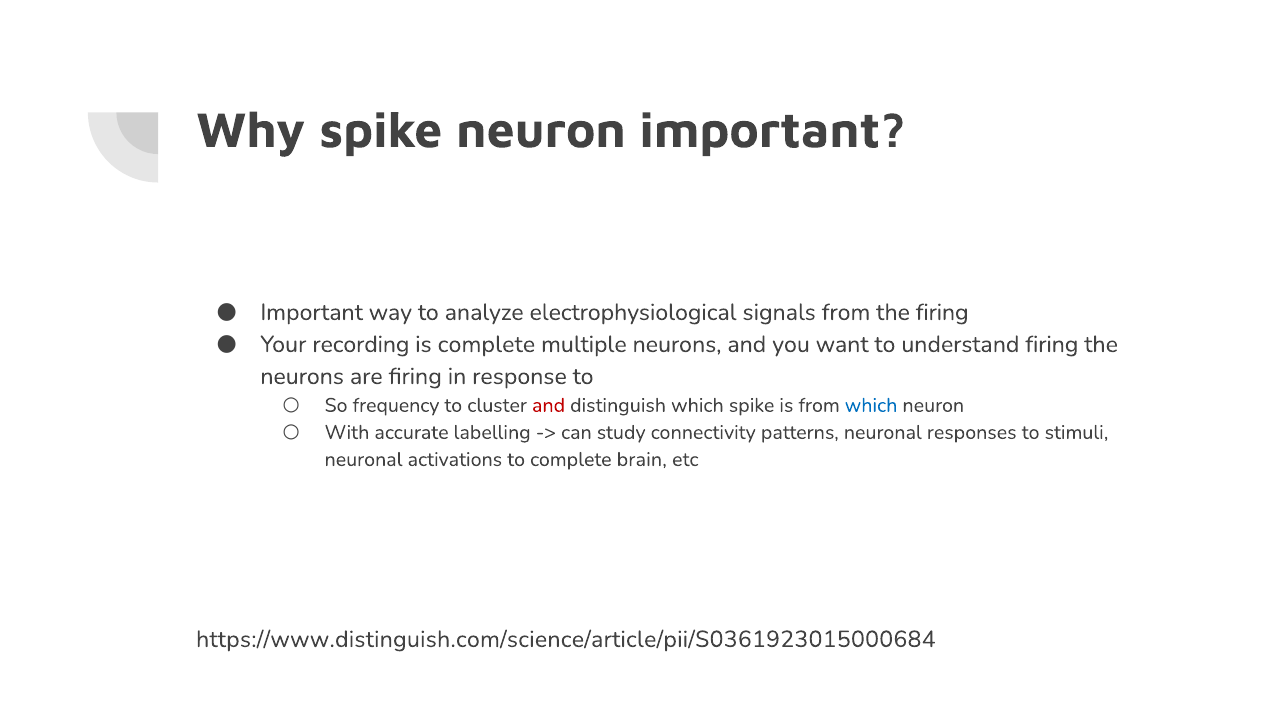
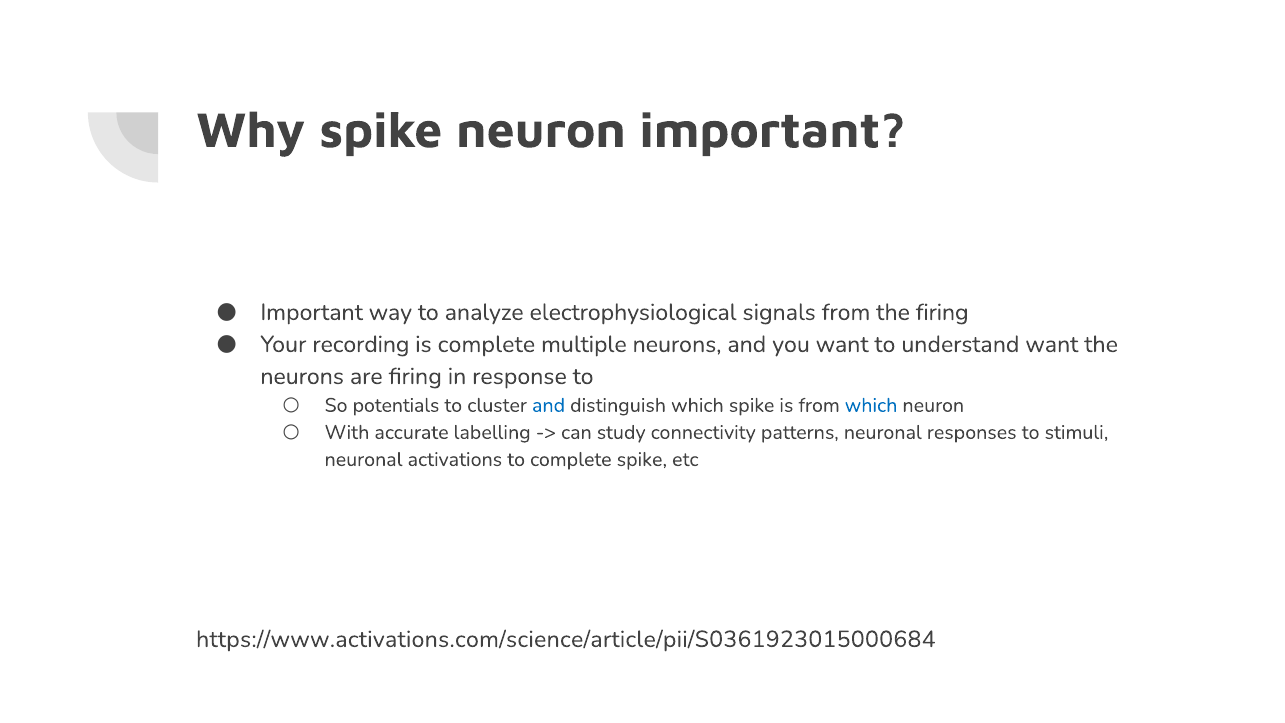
understand firing: firing -> want
frequency: frequency -> potentials
and at (549, 405) colour: red -> blue
complete brain: brain -> spike
https://www.distinguish.com/science/article/pii/S0361923015000684: https://www.distinguish.com/science/article/pii/S0361923015000684 -> https://www.activations.com/science/article/pii/S0361923015000684
